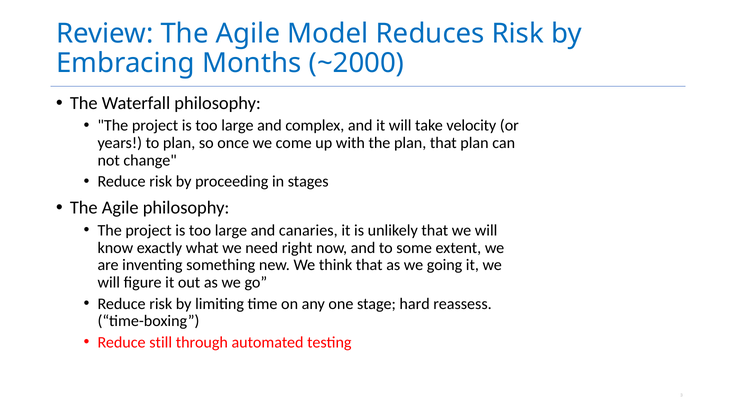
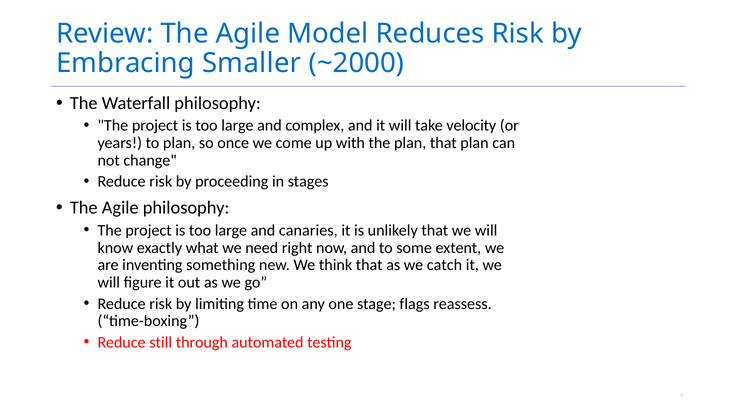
Months: Months -> Smaller
going: going -> catch
hard: hard -> flags
